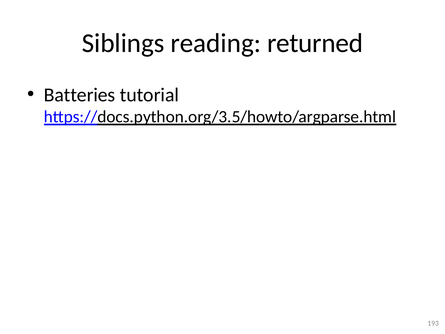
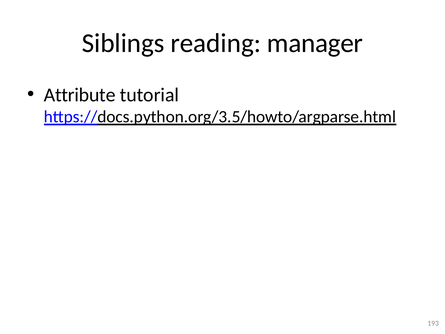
returned: returned -> manager
Batteries: Batteries -> Attribute
